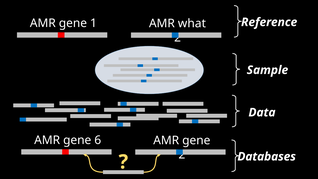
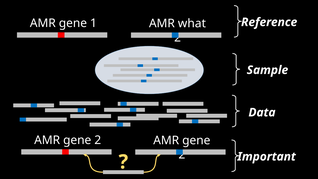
6 at (98, 140): 6 -> 2
Databases: Databases -> Important
